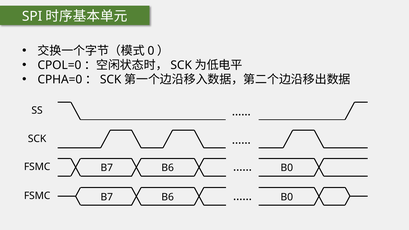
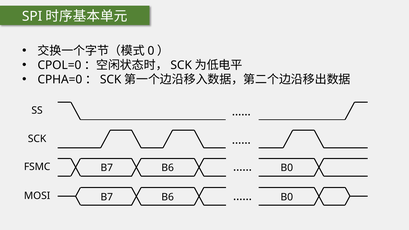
FSMC at (37, 196): FSMC -> MOSI
